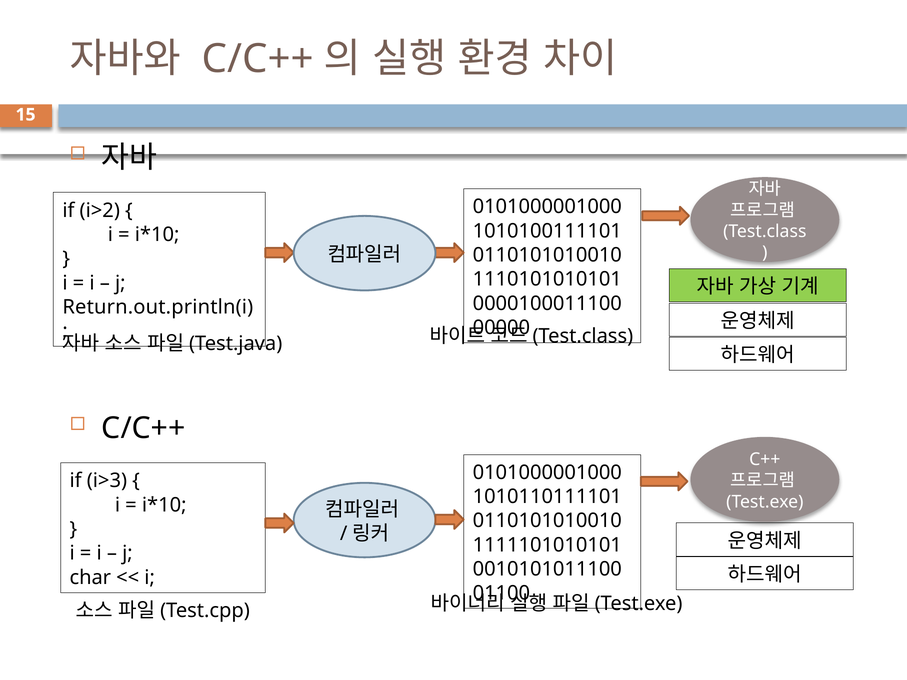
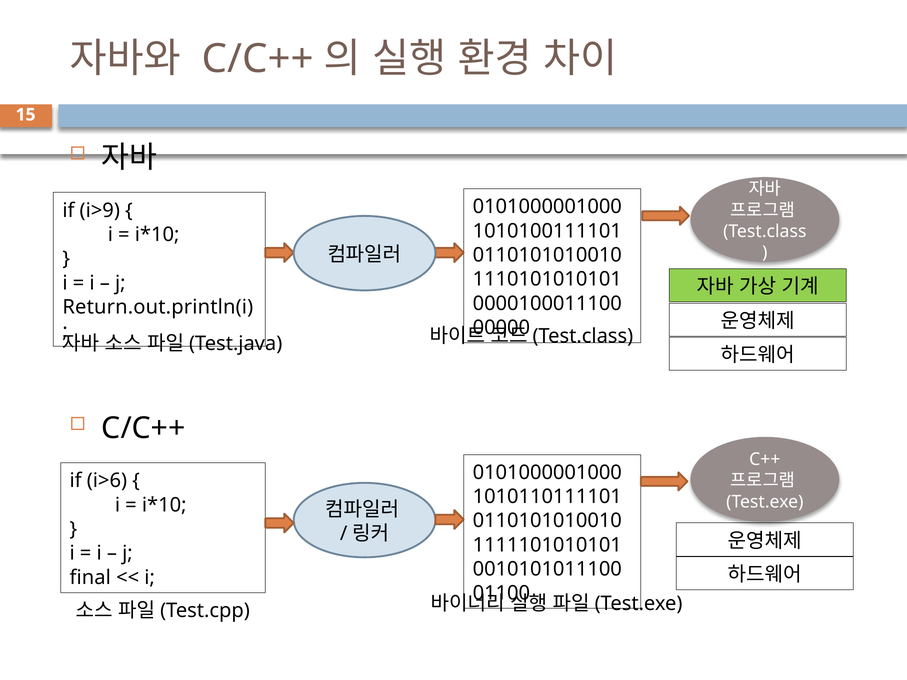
i>2: i>2 -> i>9
i>3: i>3 -> i>6
char: char -> final
